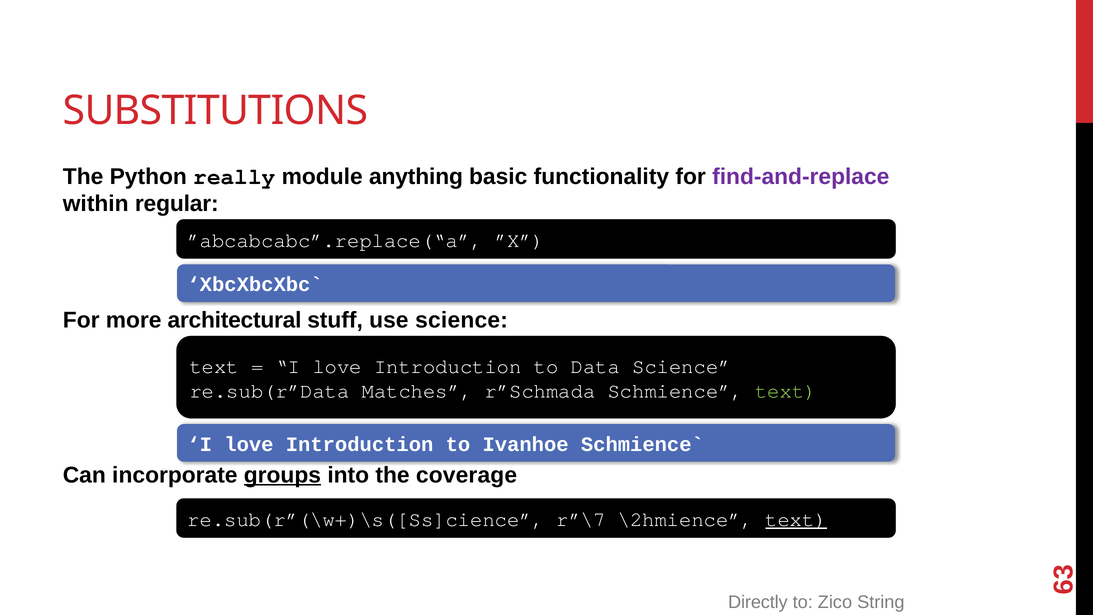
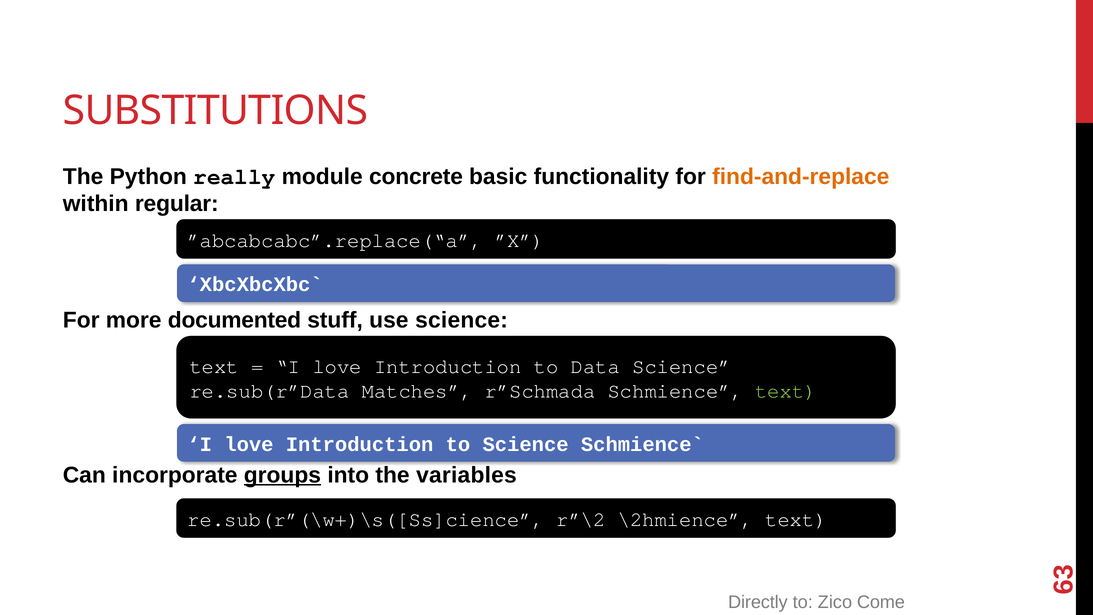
anything: anything -> concrete
find-and-replace colour: purple -> orange
architectural: architectural -> documented
to Ivanhoe: Ivanhoe -> Science
coverage: coverage -> variables
r”\7: r”\7 -> r”\2
text at (796, 519) underline: present -> none
String: String -> Come
